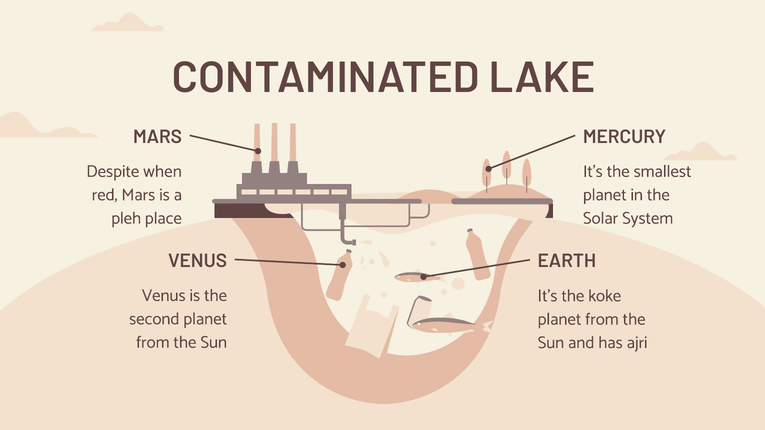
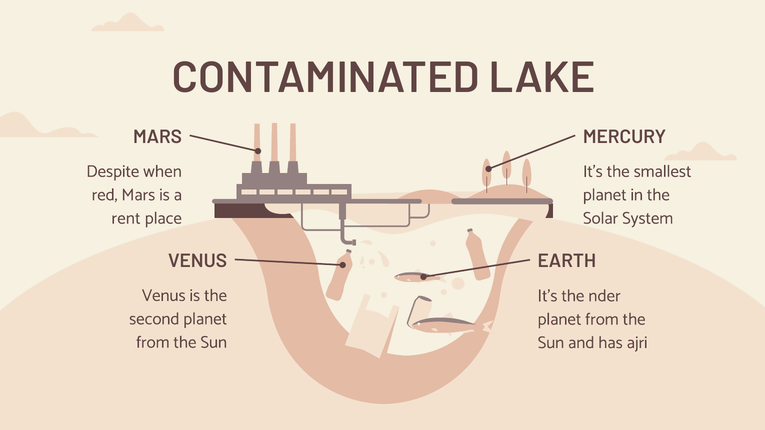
pleh: pleh -> rent
koke: koke -> nder
